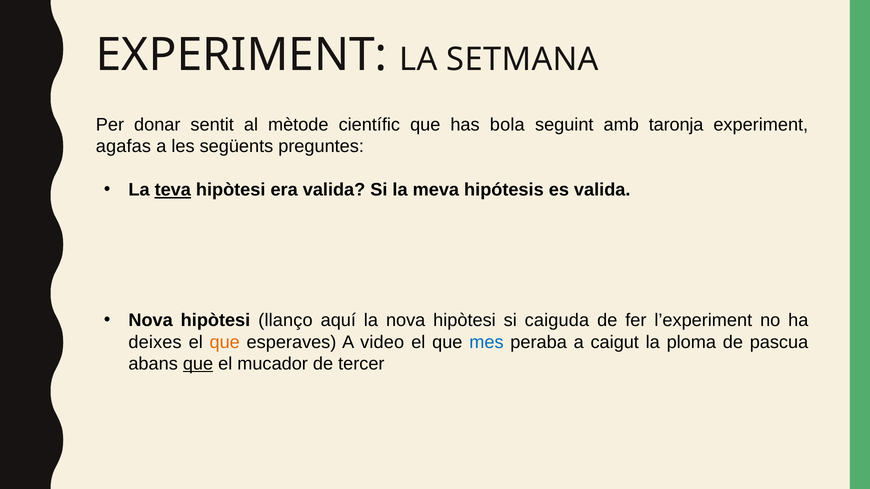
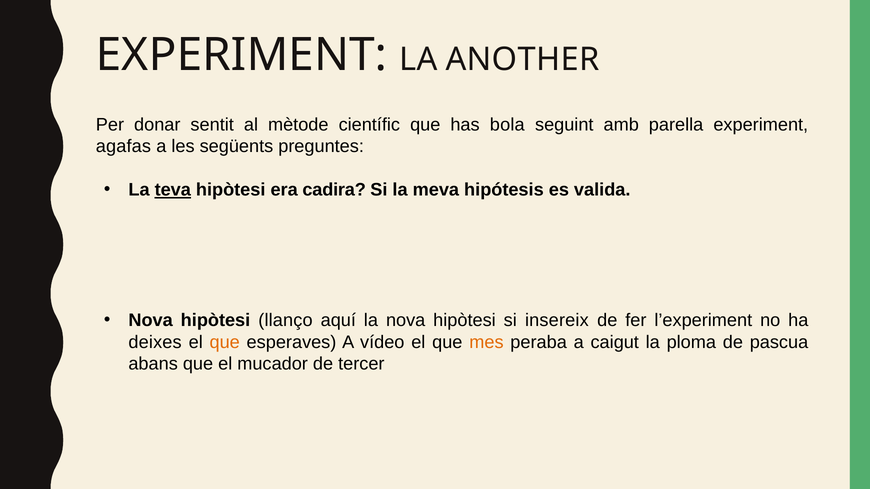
SETMANA: SETMANA -> ANOTHER
taronja: taronja -> parella
era valida: valida -> cadira
caiguda: caiguda -> insereix
video: video -> vídeo
mes colour: blue -> orange
que at (198, 364) underline: present -> none
